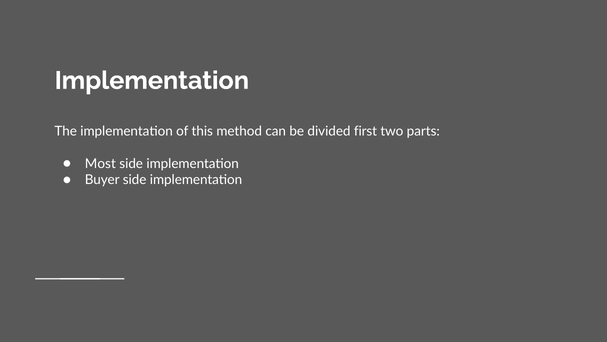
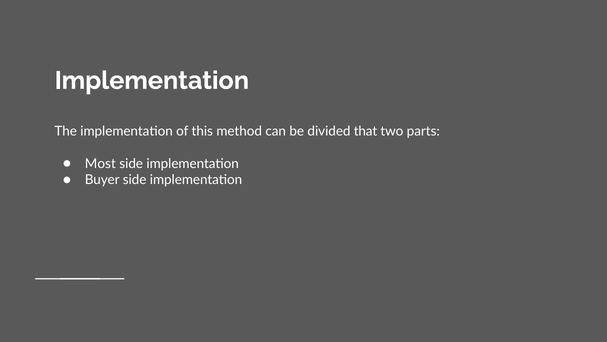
first: first -> that
